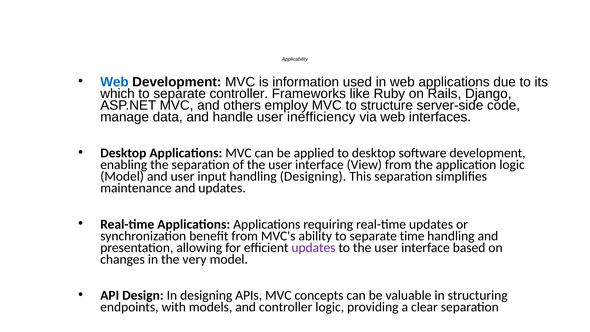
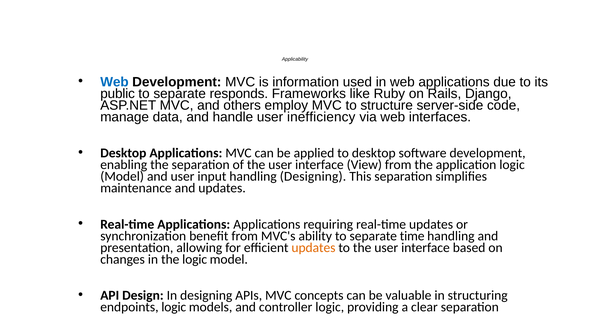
which: which -> public
separate controller: controller -> responds
updates at (313, 247) colour: purple -> orange
the very: very -> logic
endpoints with: with -> logic
